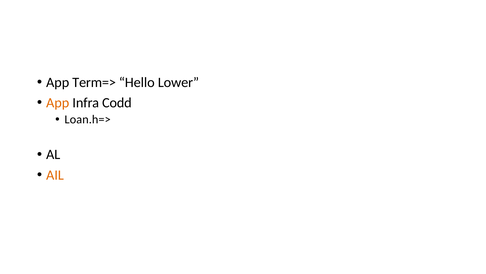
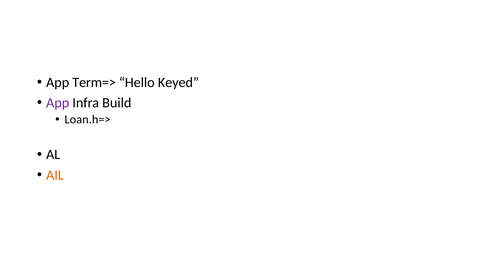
Lower: Lower -> Keyed
App at (58, 103) colour: orange -> purple
Codd: Codd -> Build
